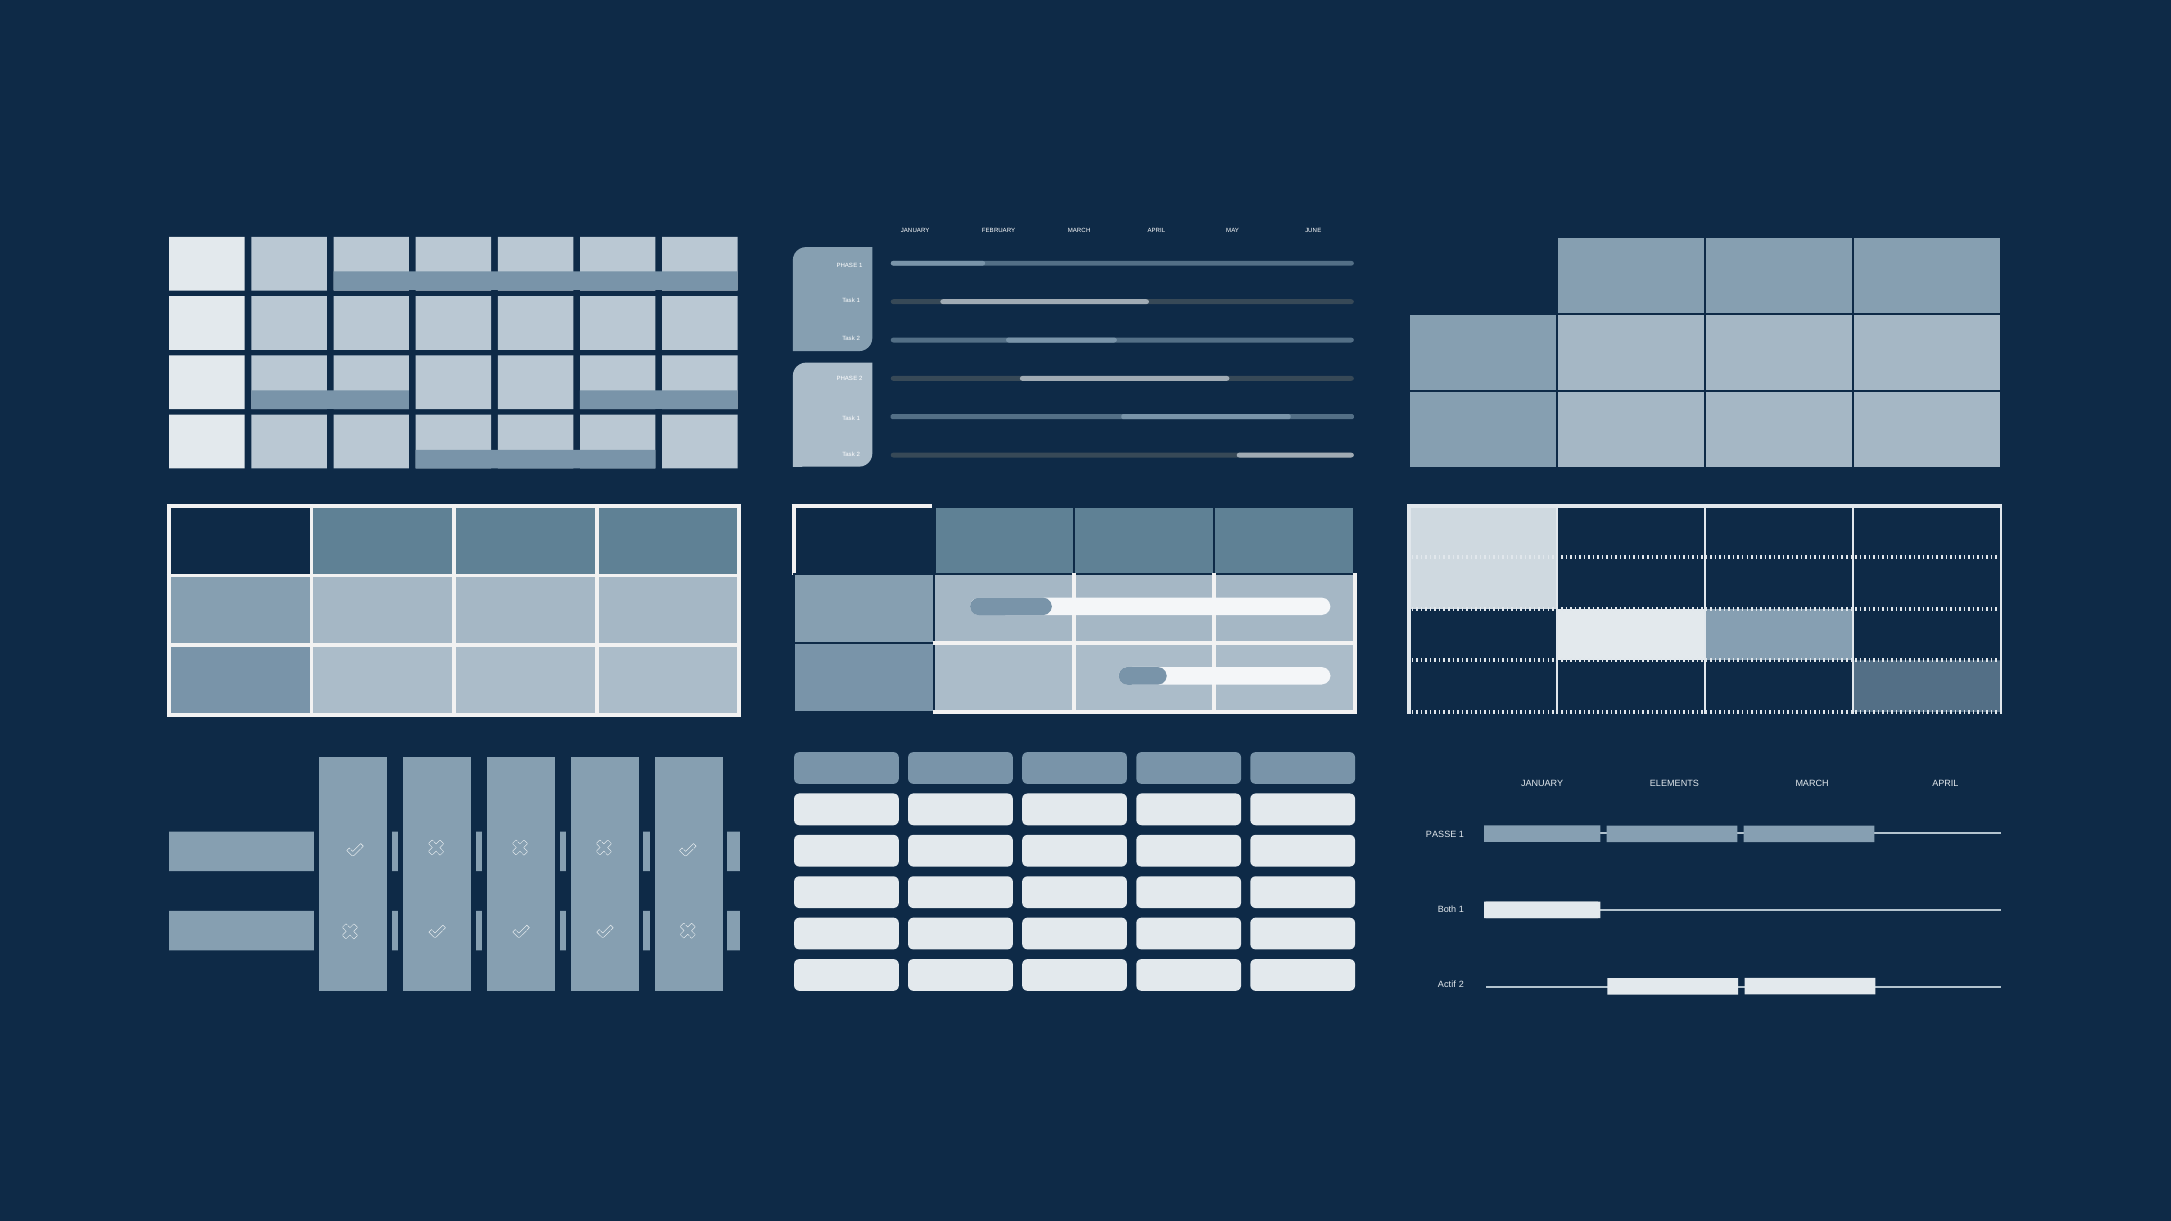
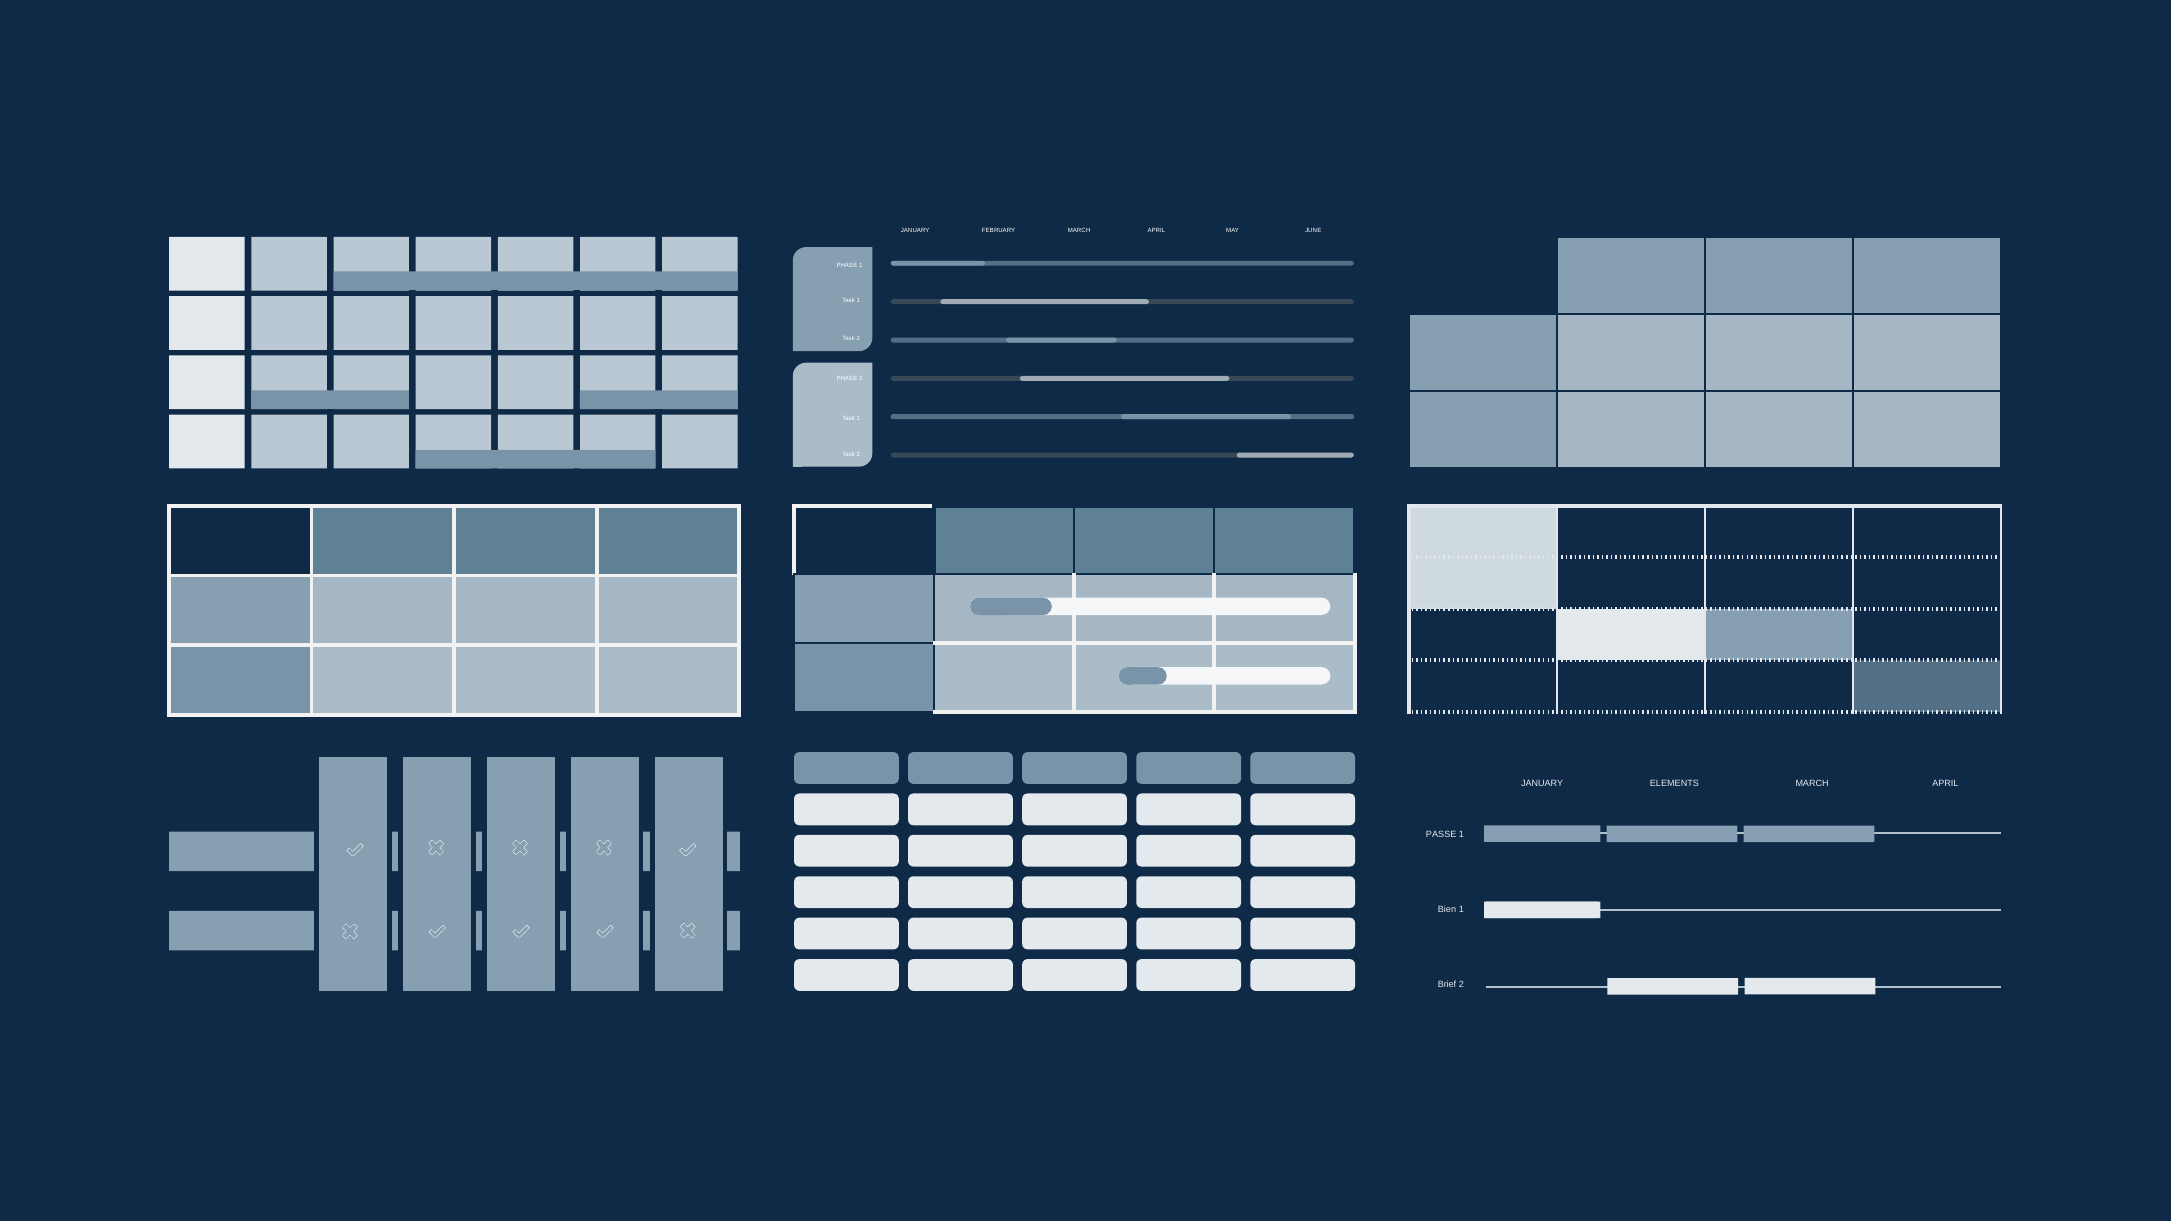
Both: Both -> Bien
Actif: Actif -> Brief
